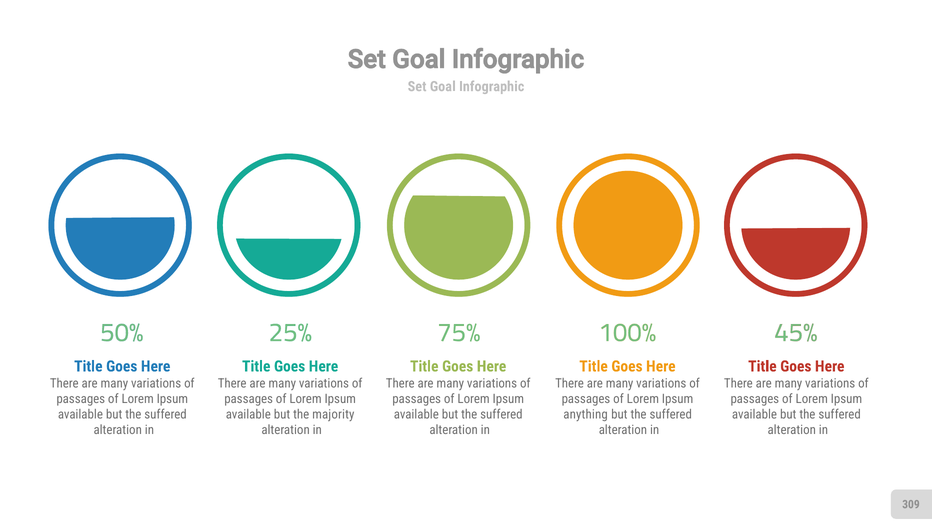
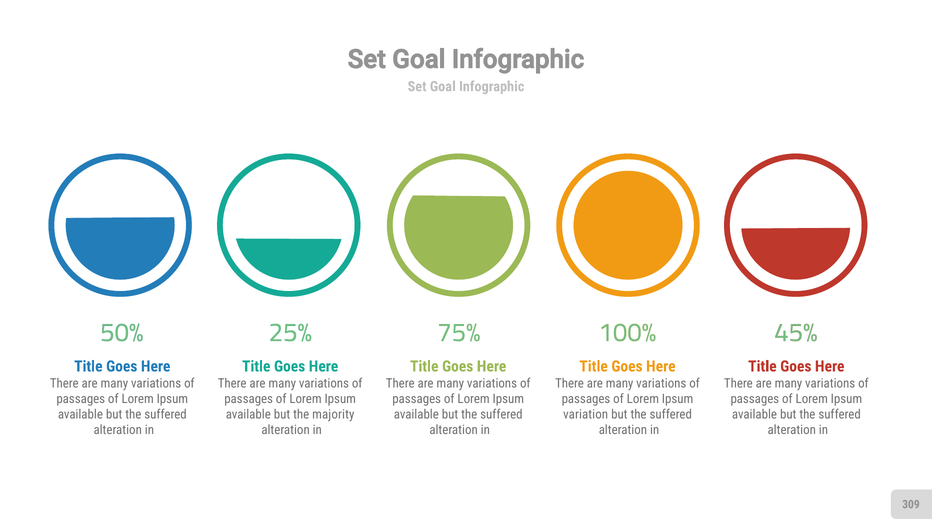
anything: anything -> variation
